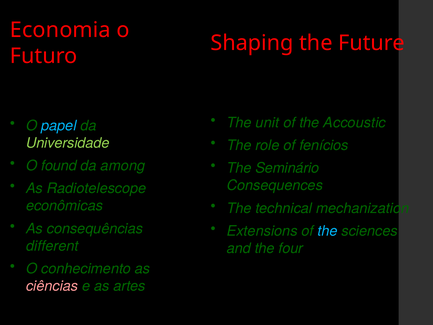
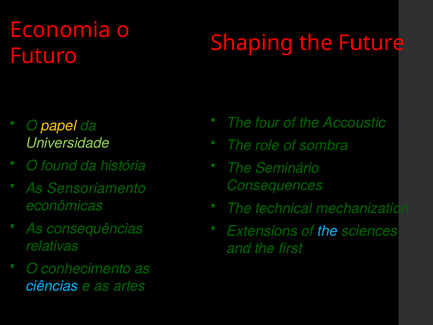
unit: unit -> four
papel colour: light blue -> yellow
fenícios: fenícios -> sombra
among: among -> história
Radiotelescope: Radiotelescope -> Sensoriamento
different: different -> relativas
four: four -> first
ciências colour: pink -> light blue
